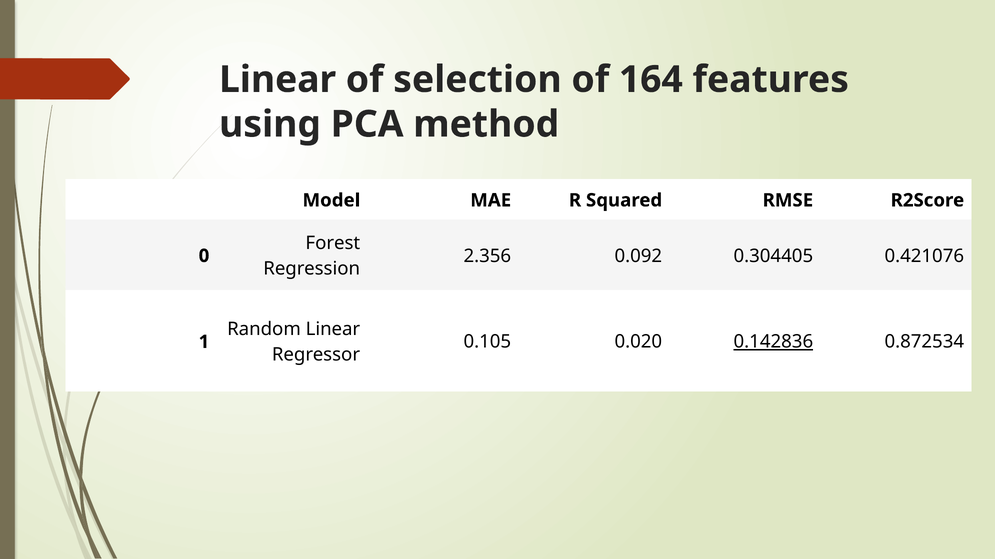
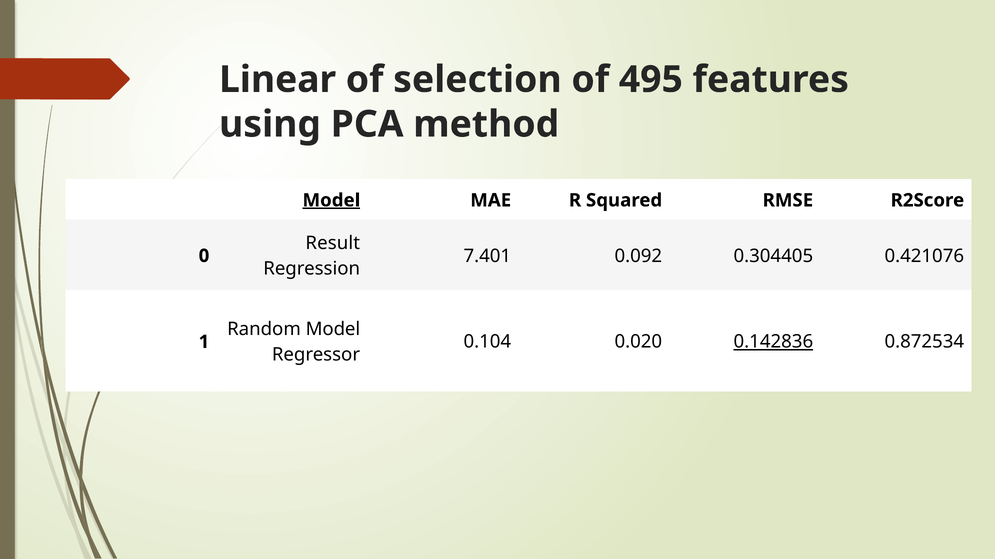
164: 164 -> 495
Model at (331, 201) underline: none -> present
Forest: Forest -> Result
2.356: 2.356 -> 7.401
Random Linear: Linear -> Model
0.105: 0.105 -> 0.104
